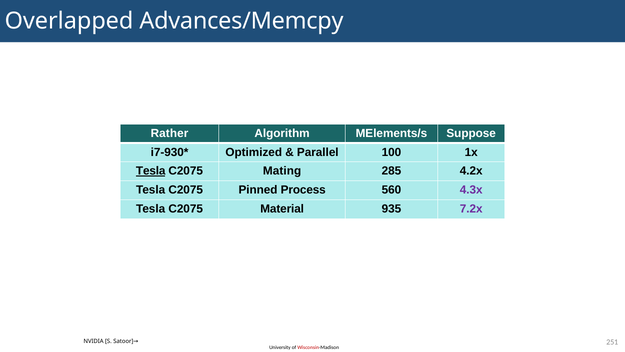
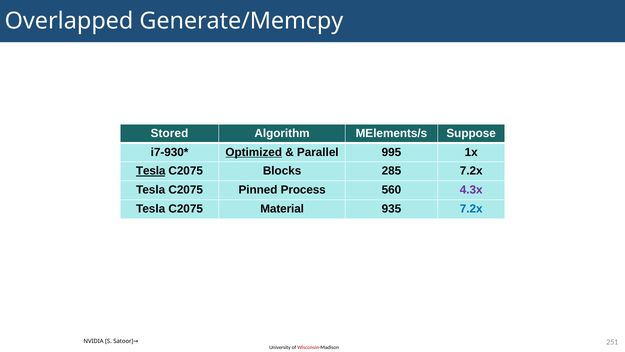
Advances/Memcpy: Advances/Memcpy -> Generate/Memcpy
Rather: Rather -> Stored
Optimized underline: none -> present
100: 100 -> 995
Mating: Mating -> Blocks
285 4.2x: 4.2x -> 7.2x
7.2x at (471, 209) colour: purple -> blue
